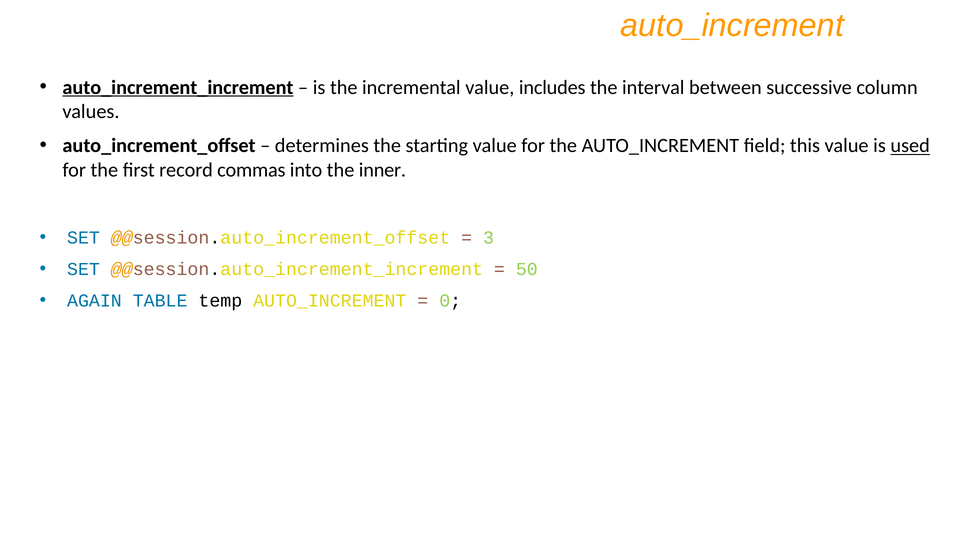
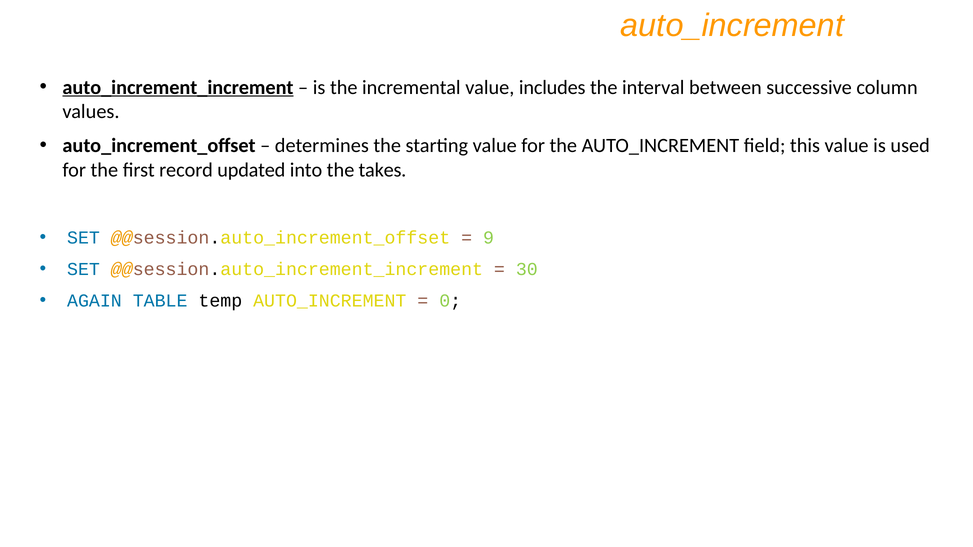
used underline: present -> none
commas: commas -> updated
inner: inner -> takes
3: 3 -> 9
50: 50 -> 30
